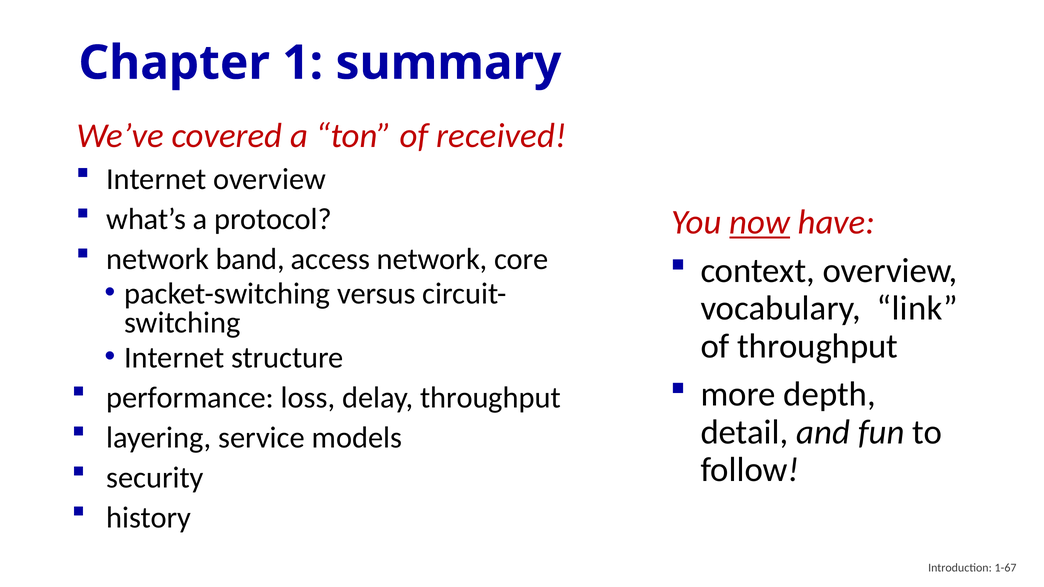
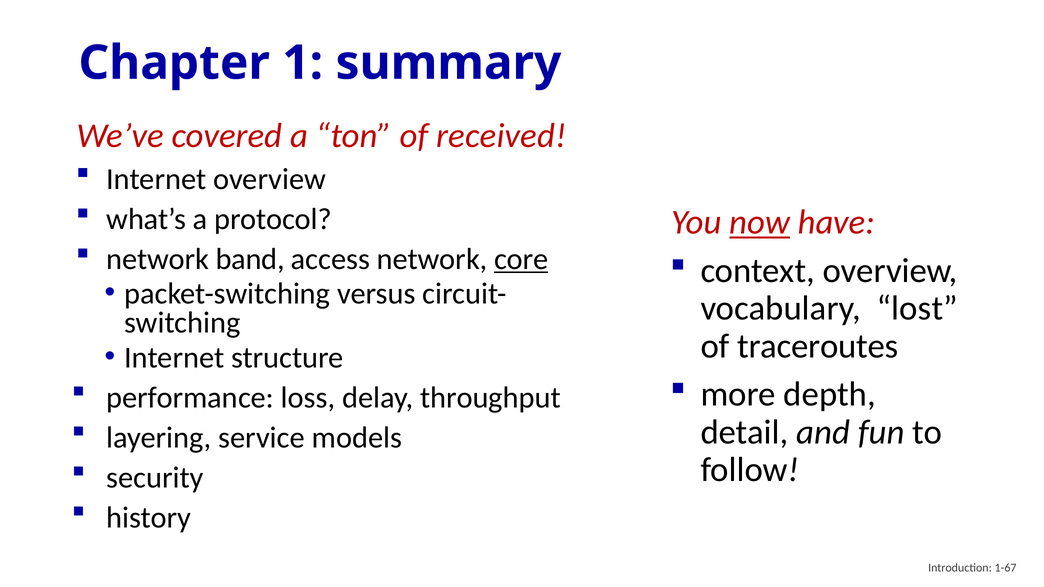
core underline: none -> present
link: link -> lost
of throughput: throughput -> traceroutes
